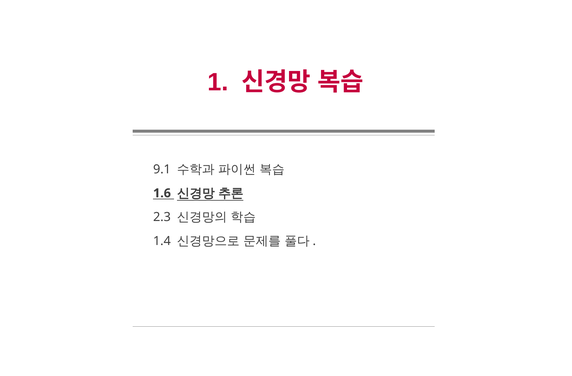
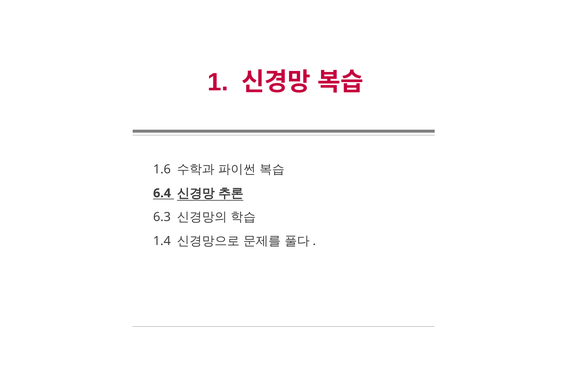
9.1: 9.1 -> 1.6
1.6: 1.6 -> 6.4
2.3: 2.3 -> 6.3
